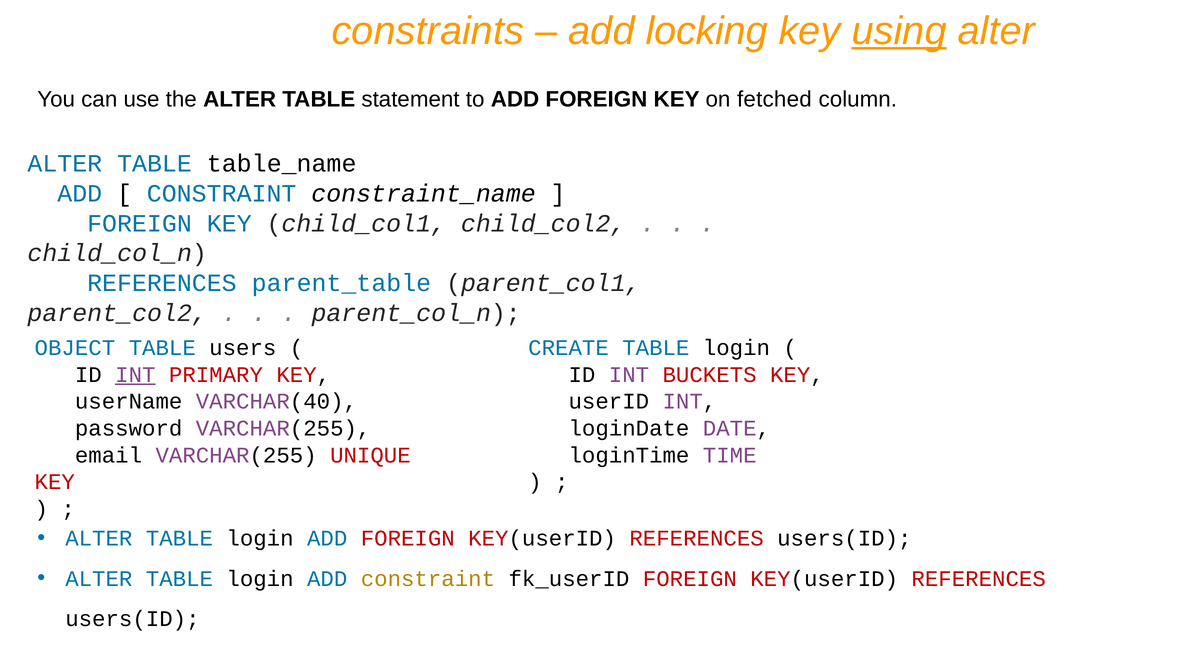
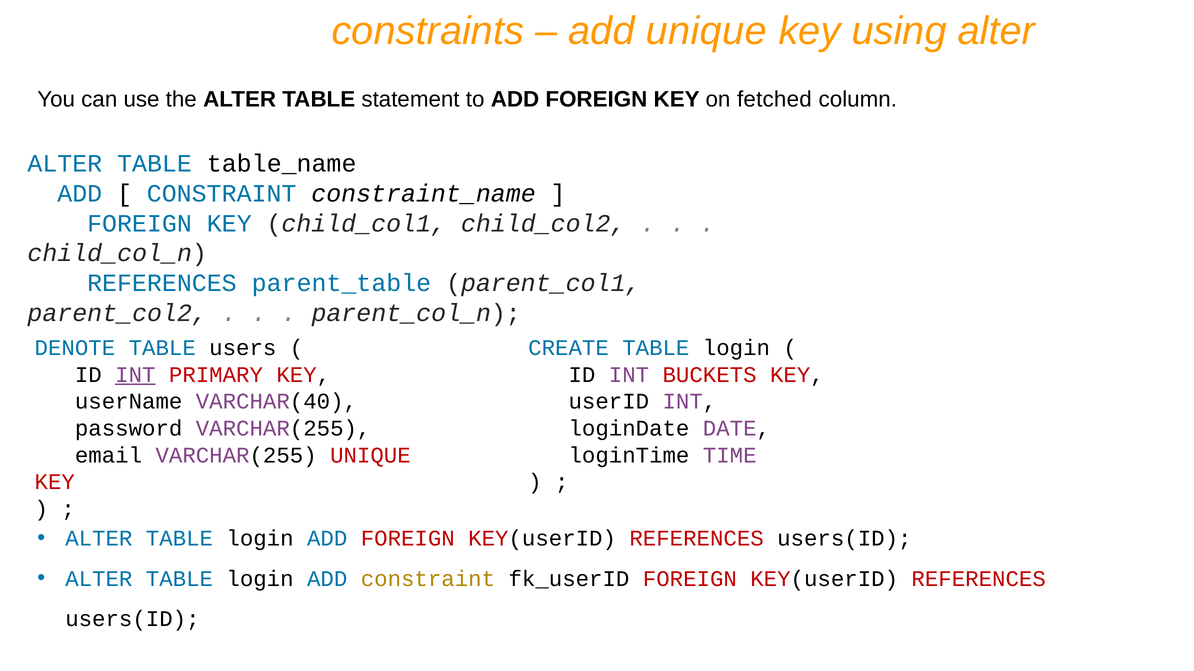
add locking: locking -> unique
using underline: present -> none
OBJECT: OBJECT -> DENOTE
